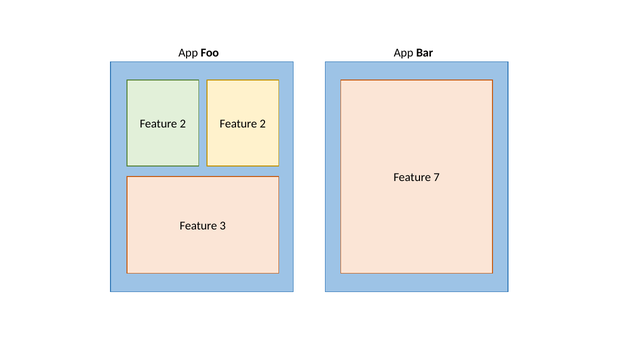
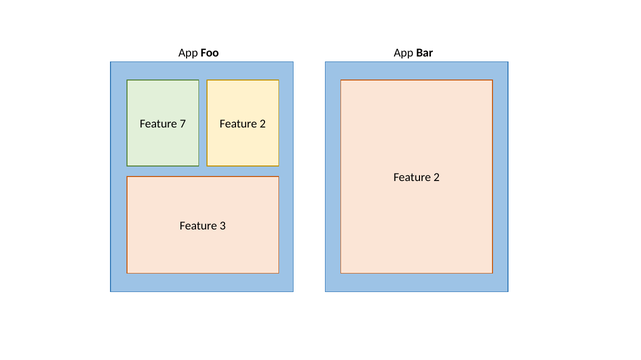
2 at (183, 124): 2 -> 7
7 at (437, 178): 7 -> 2
